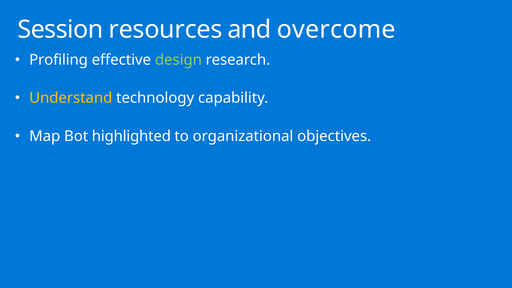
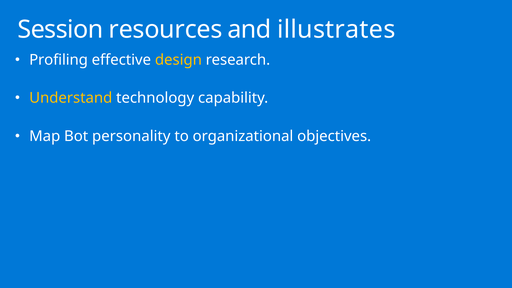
overcome: overcome -> illustrates
design colour: light green -> yellow
highlighted: highlighted -> personality
